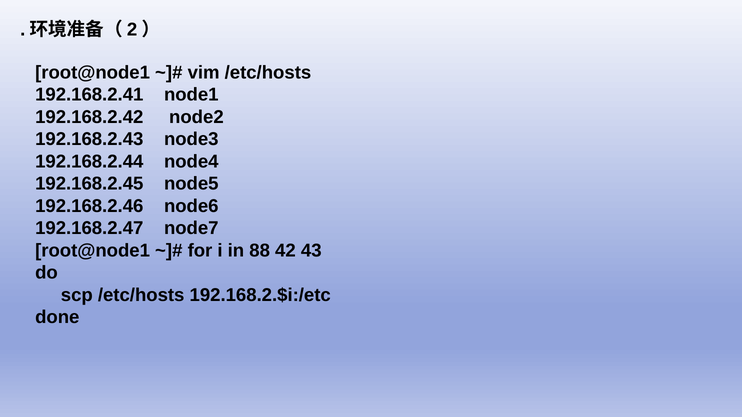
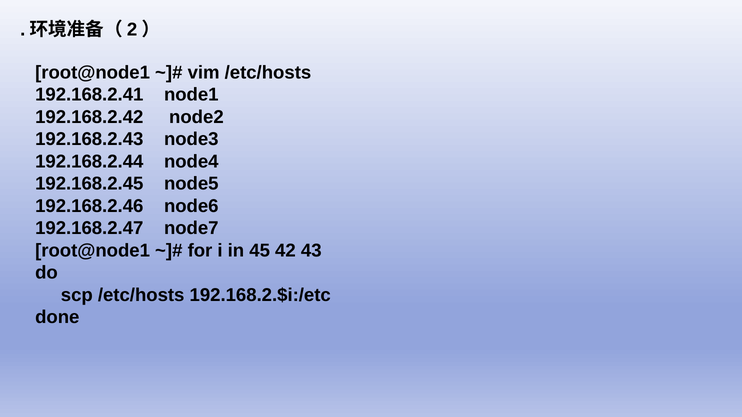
88: 88 -> 45
